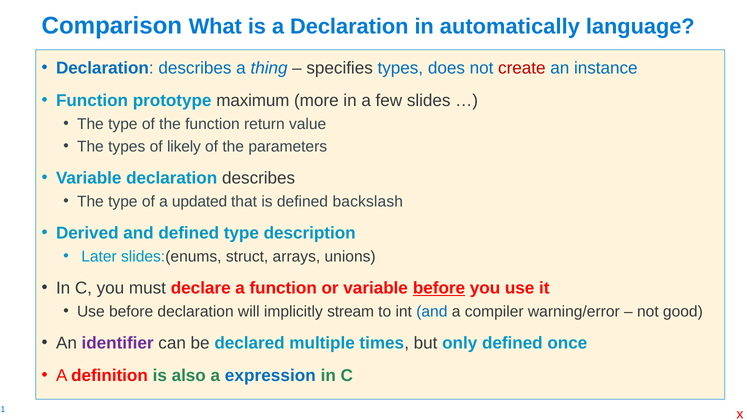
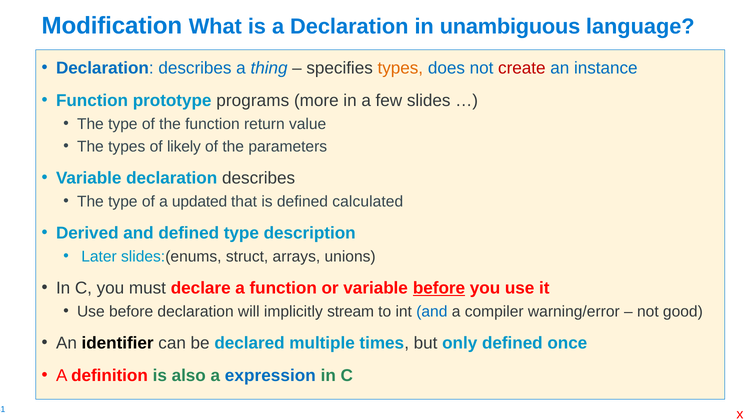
Comparison: Comparison -> Modification
automatically: automatically -> unambiguous
types at (400, 68) colour: blue -> orange
maximum: maximum -> programs
backslash: backslash -> calculated
identifier colour: purple -> black
